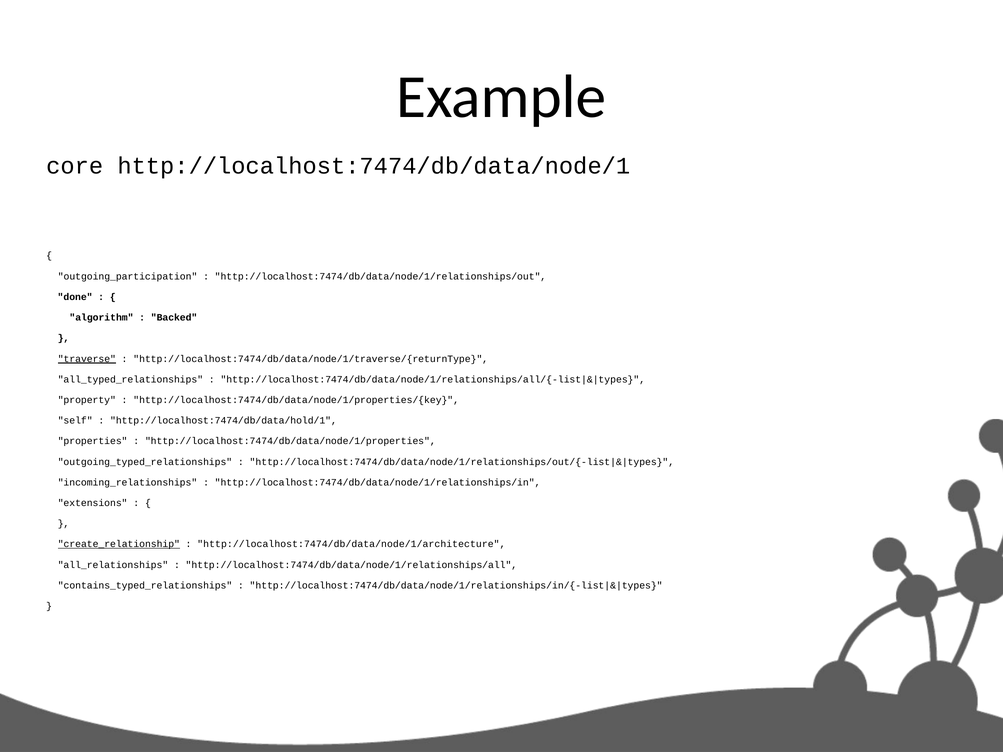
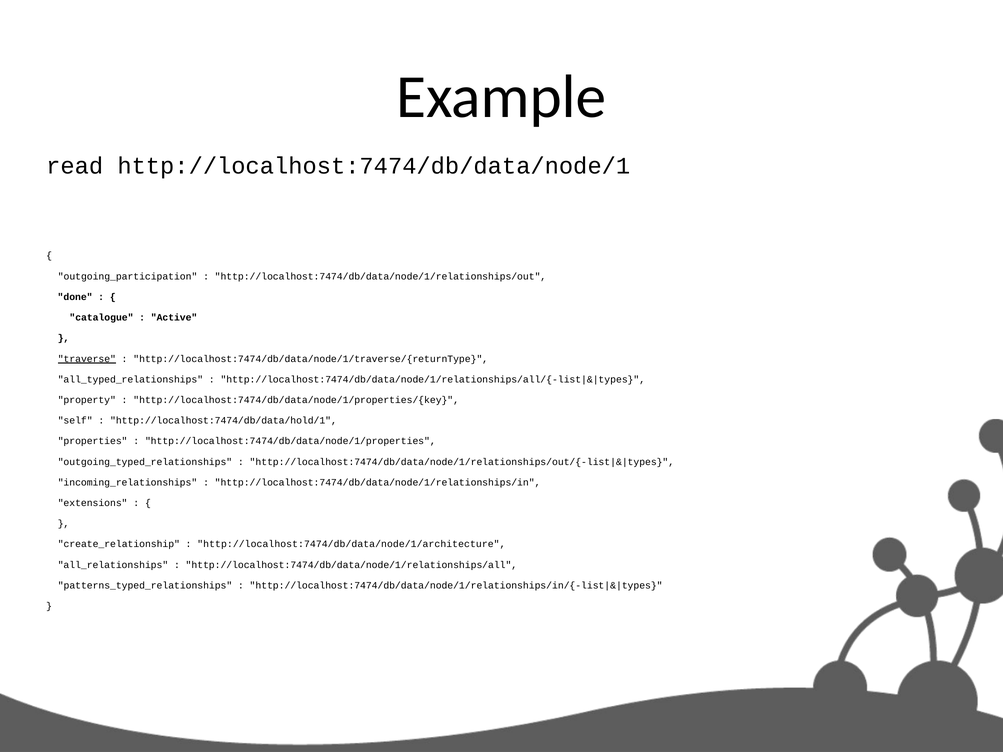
core: core -> read
algorithm: algorithm -> catalogue
Backed: Backed -> Active
create_relationship underline: present -> none
contains_typed_relationships: contains_typed_relationships -> patterns_typed_relationships
